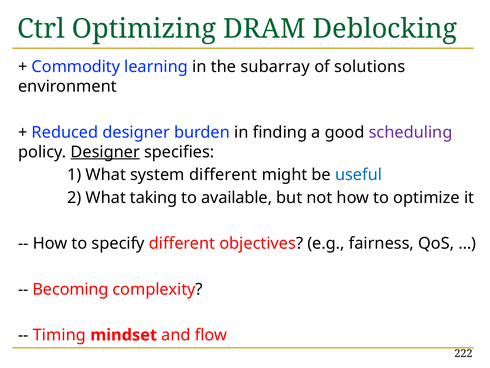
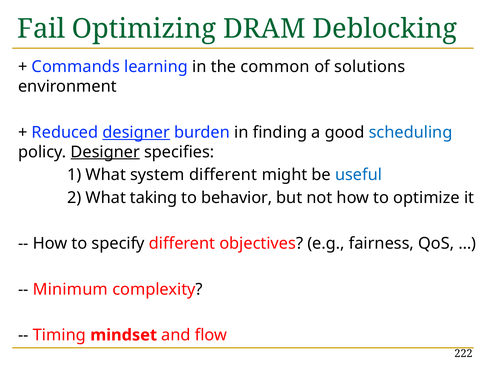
Ctrl: Ctrl -> Fail
Commodity: Commodity -> Commands
subarray: subarray -> common
designer at (136, 132) underline: none -> present
scheduling colour: purple -> blue
available: available -> behavior
Becoming: Becoming -> Minimum
